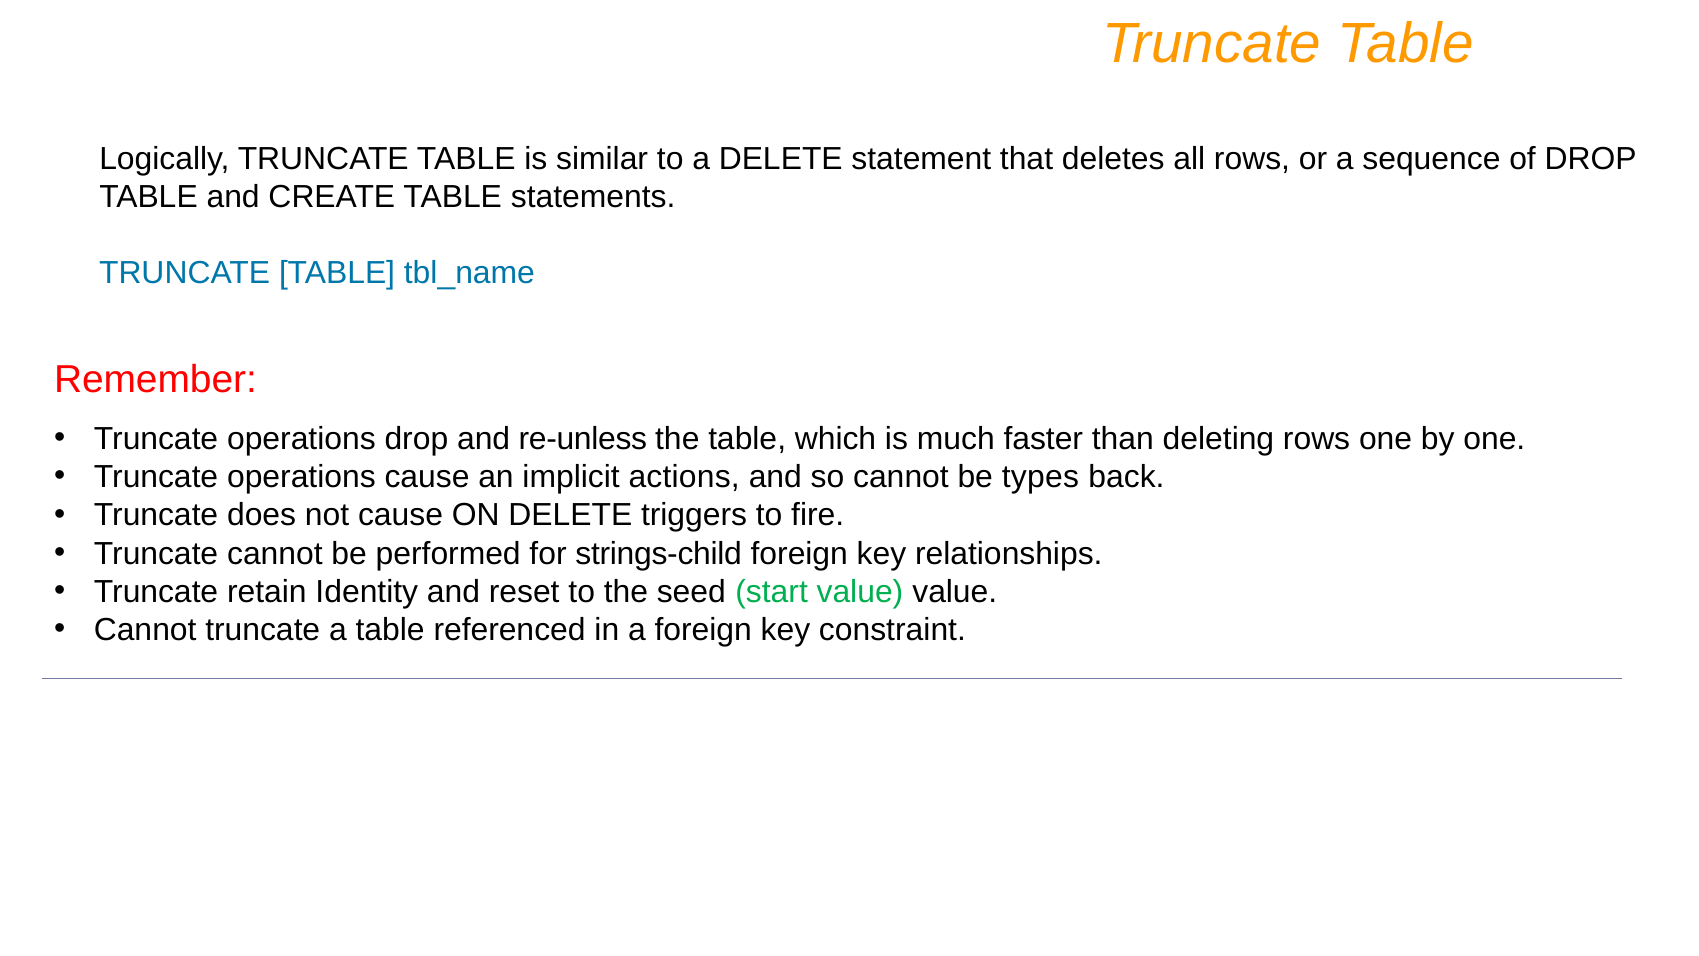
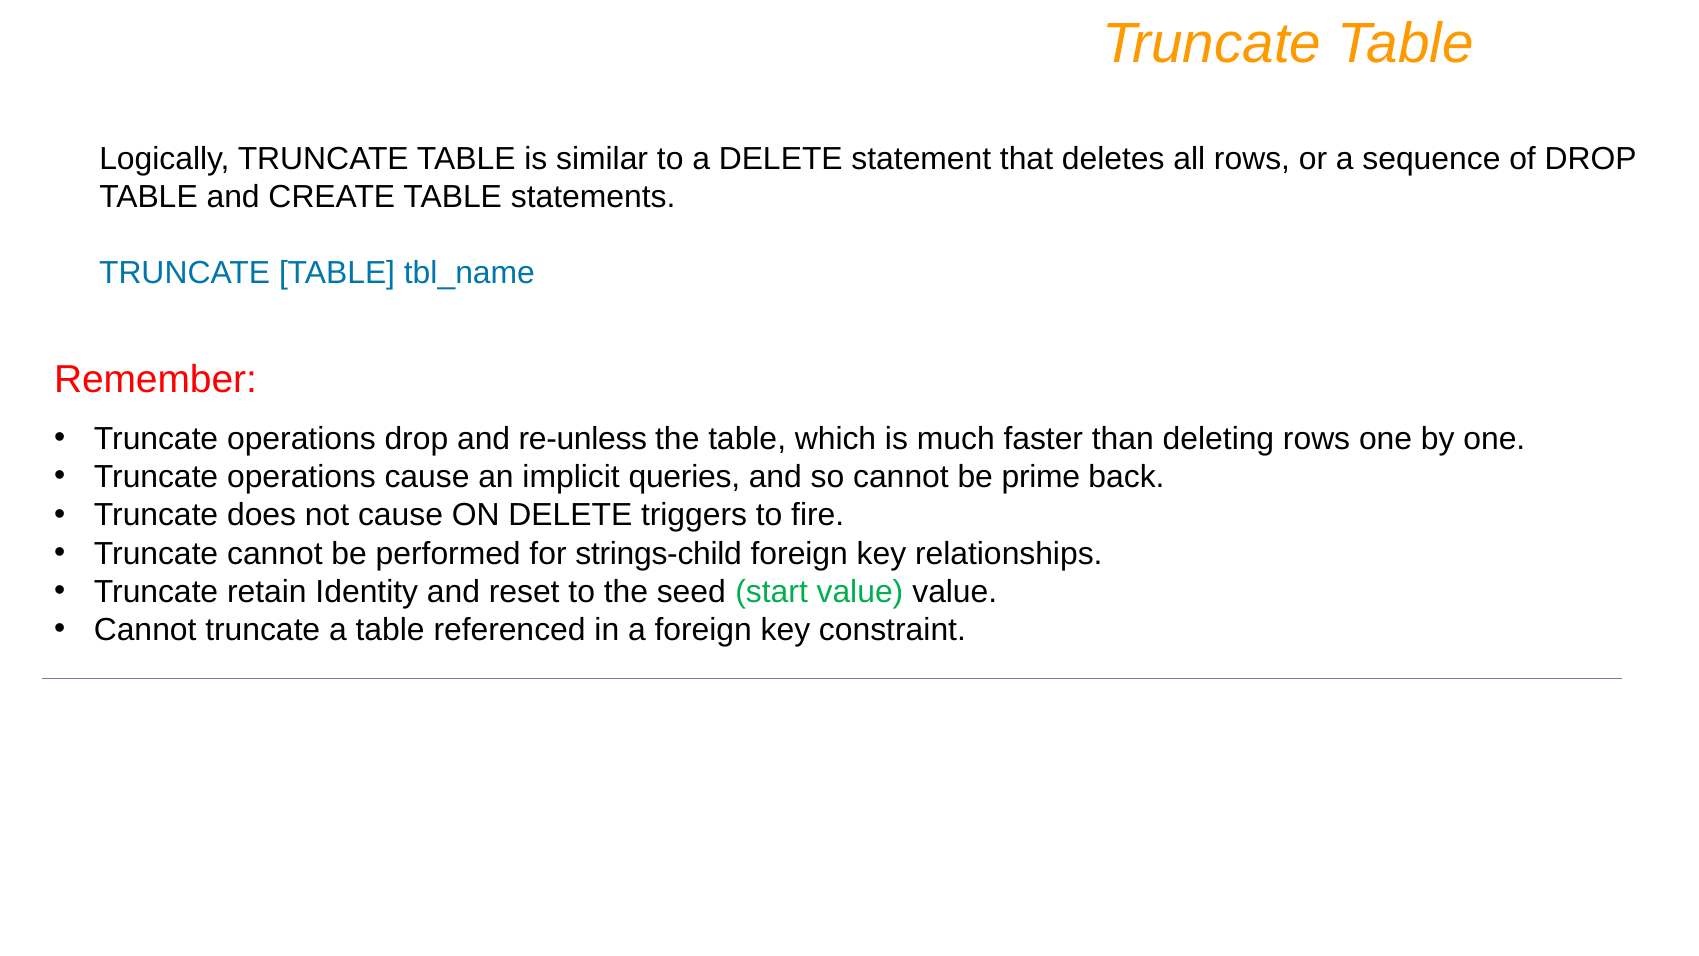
actions: actions -> queries
types: types -> prime
